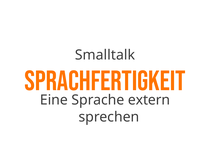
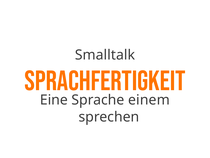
extern: extern -> einem
